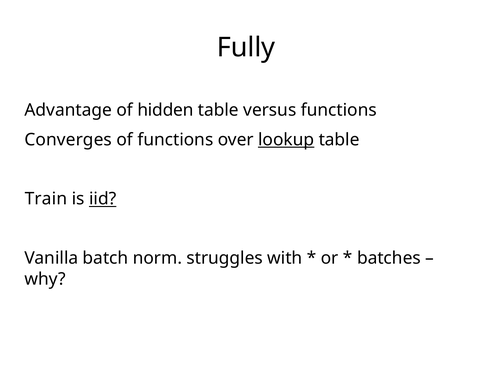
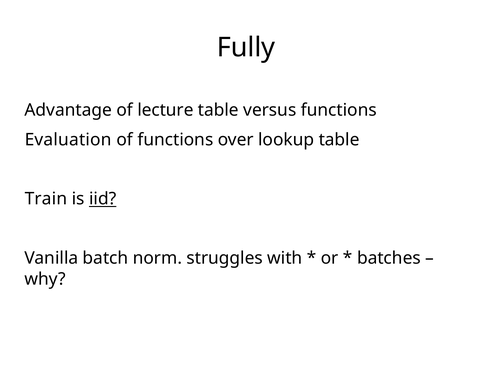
hidden: hidden -> lecture
Converges: Converges -> Evaluation
lookup underline: present -> none
